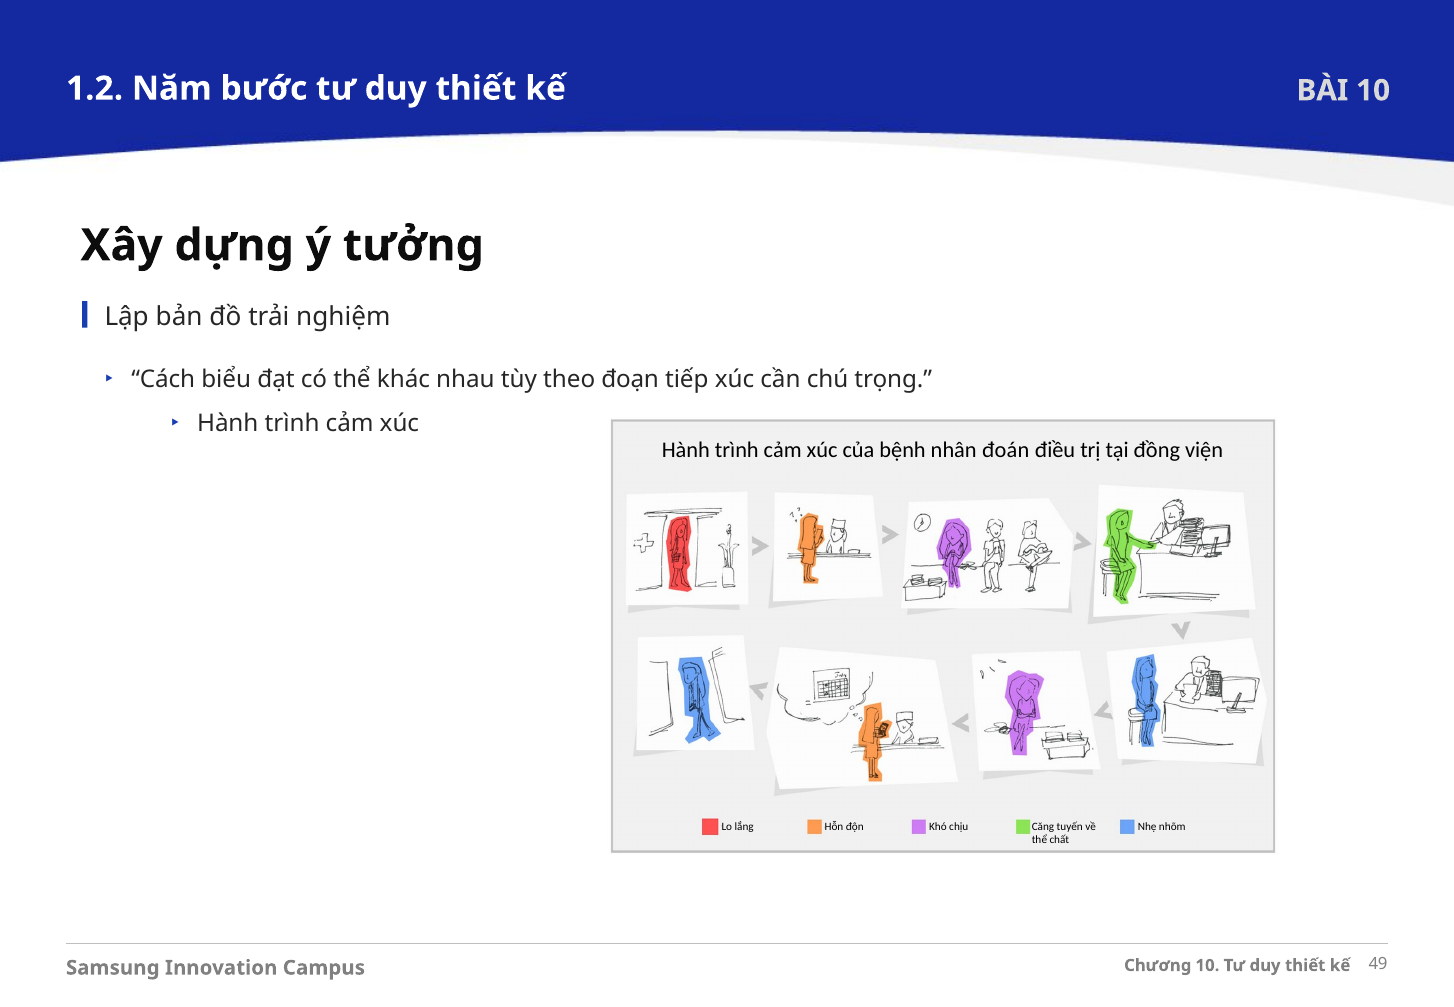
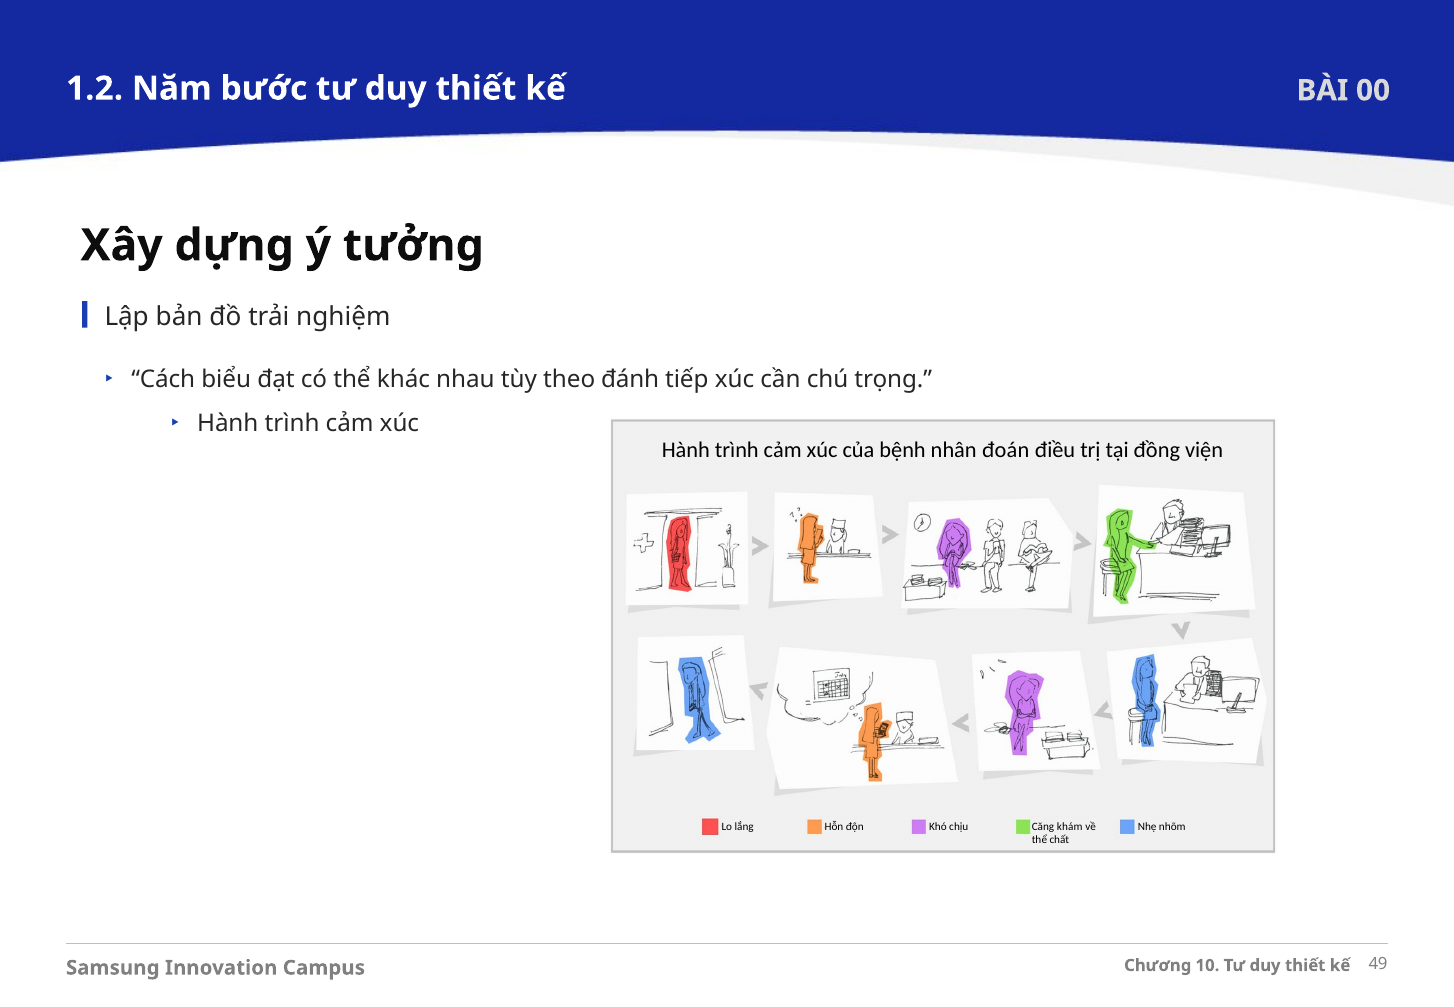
BÀI 10: 10 -> 00
đoạn: đoạn -> đánh
tuyến: tuyến -> khám
